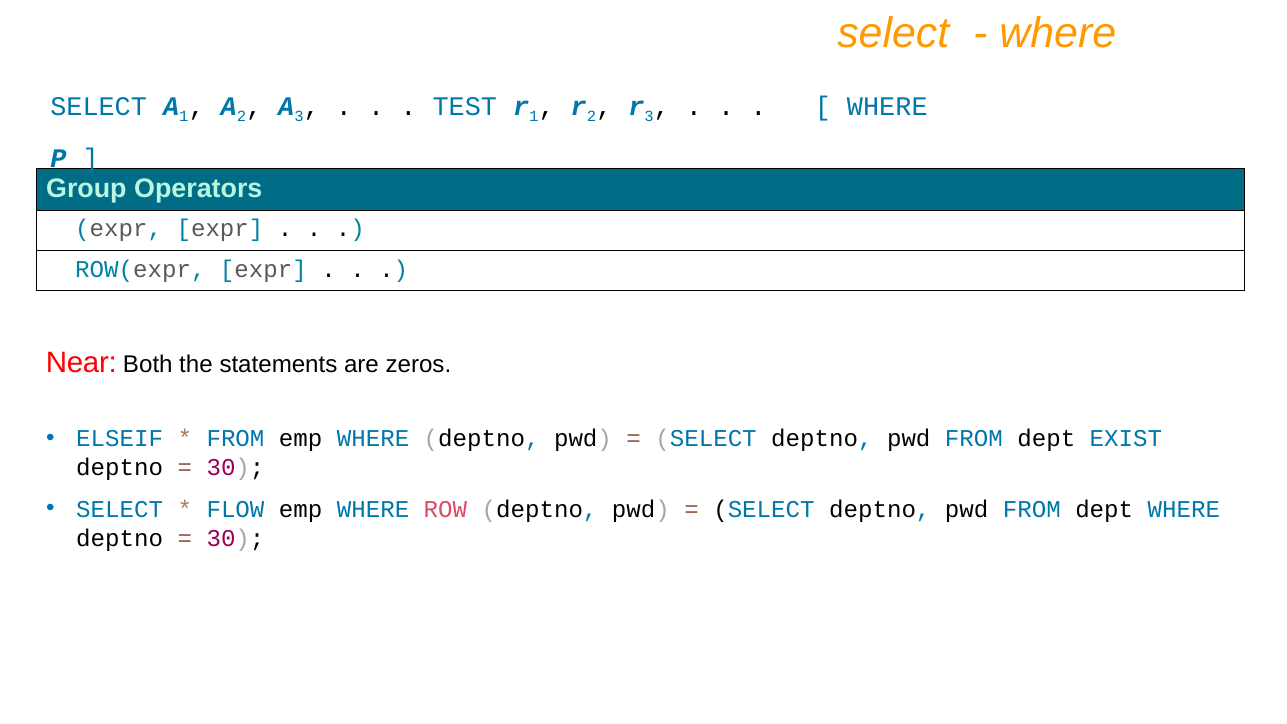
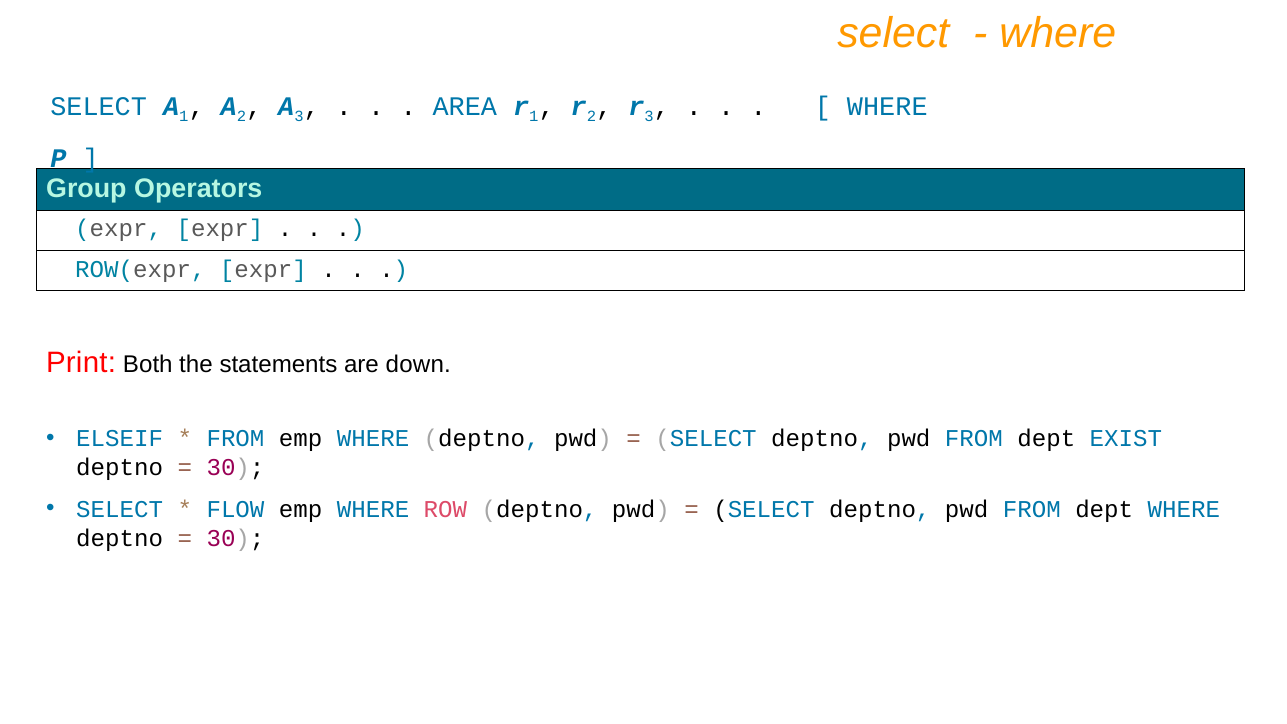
TEST: TEST -> AREA
Near: Near -> Print
zeros: zeros -> down
